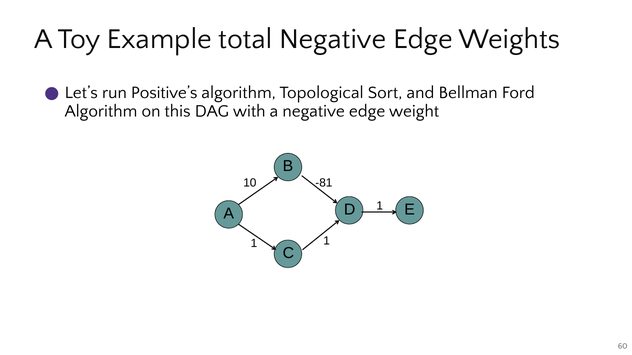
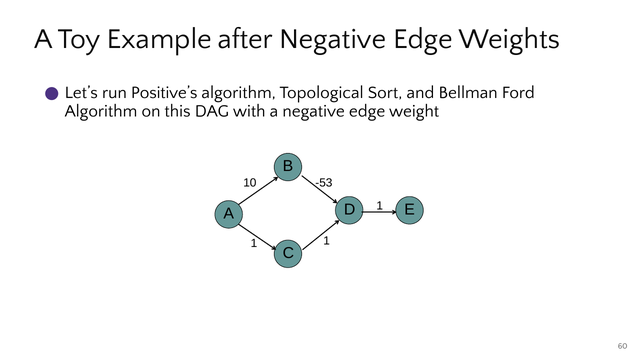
total: total -> after
-81: -81 -> -53
